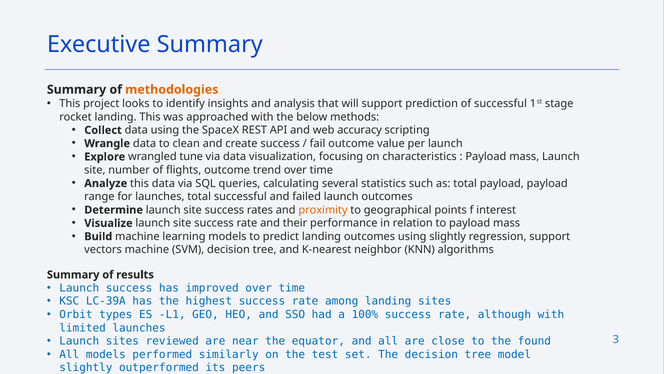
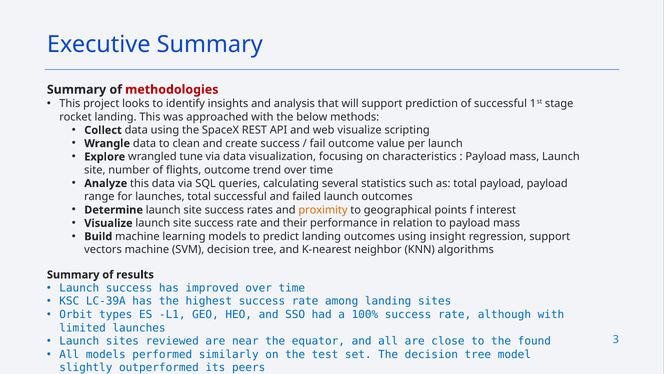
methodologies colour: orange -> red
web accuracy: accuracy -> visualize
using slightly: slightly -> insight
